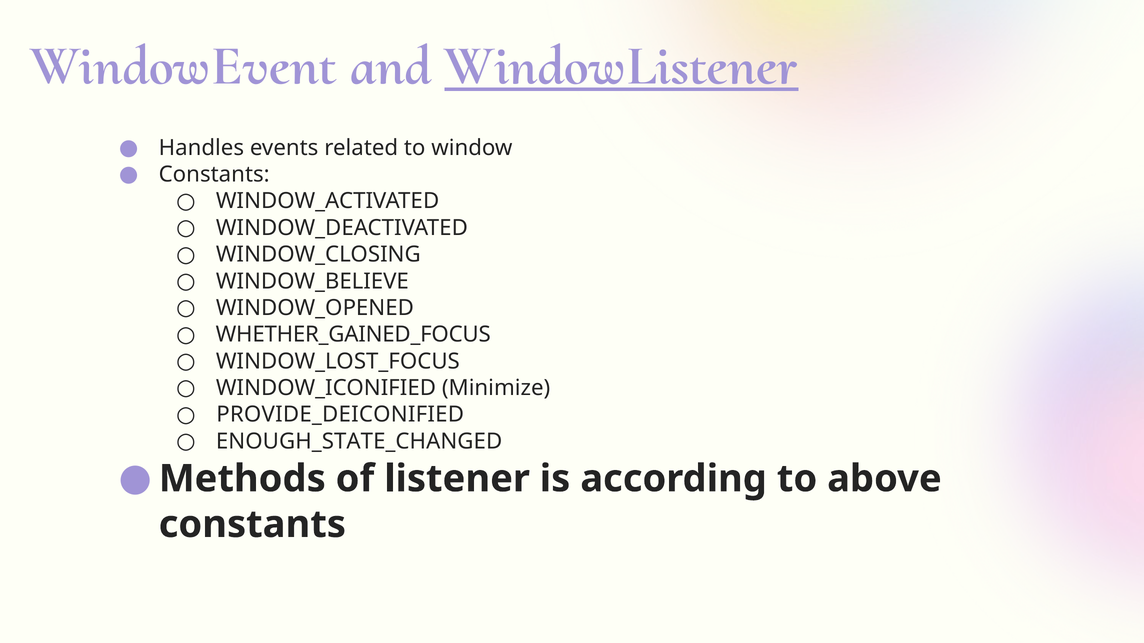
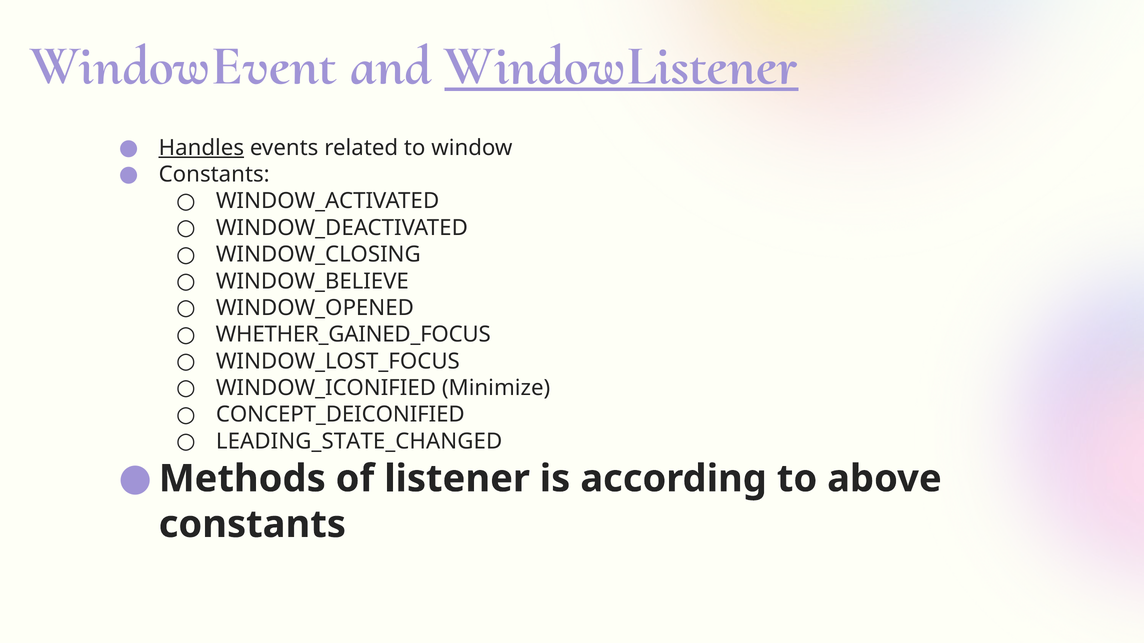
Handles underline: none -> present
PROVIDE_DEICONIFIED: PROVIDE_DEICONIFIED -> CONCEPT_DEICONIFIED
ENOUGH_STATE_CHANGED: ENOUGH_STATE_CHANGED -> LEADING_STATE_CHANGED
